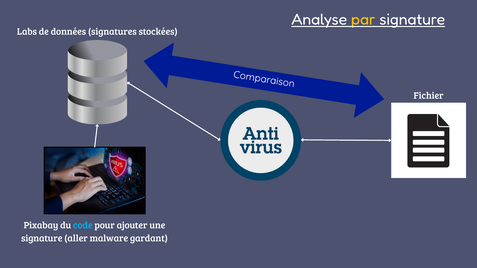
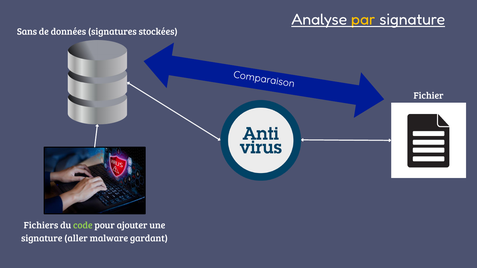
Labs: Labs -> Sans
Pixabay: Pixabay -> Fichiers
code colour: light blue -> light green
